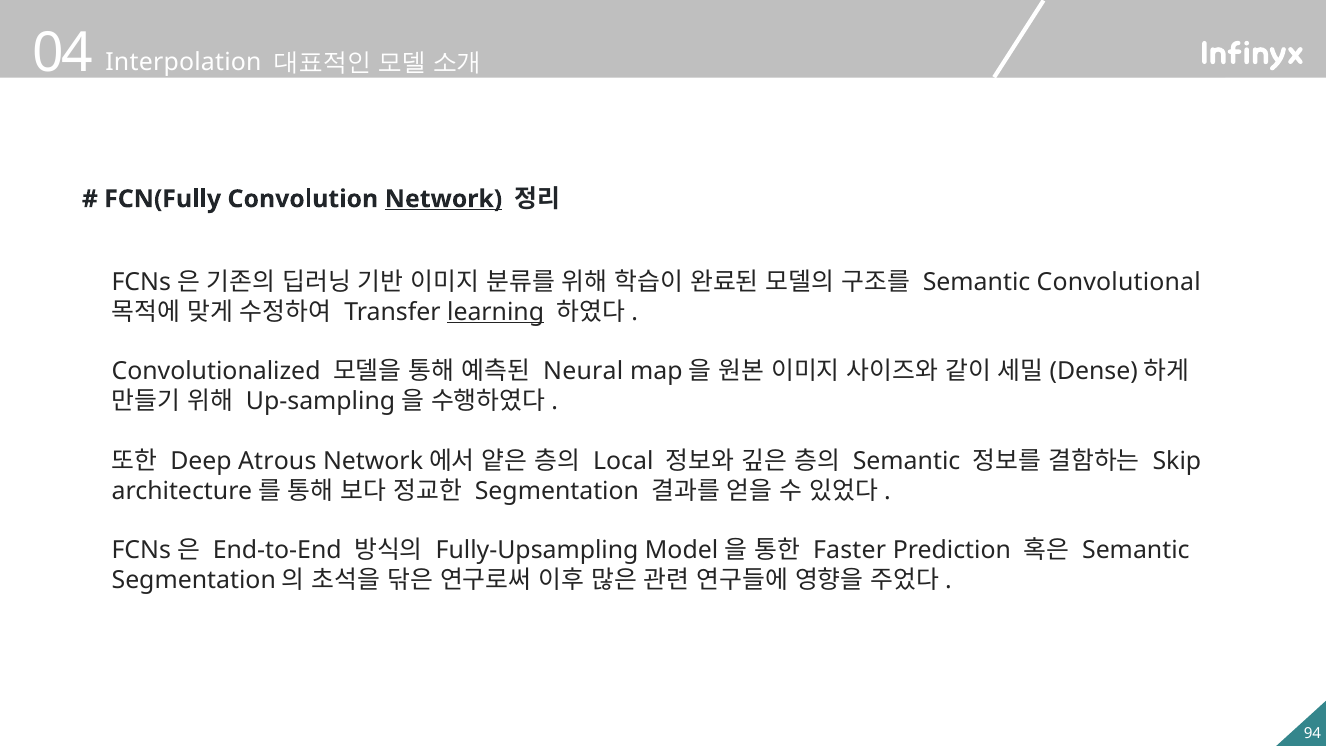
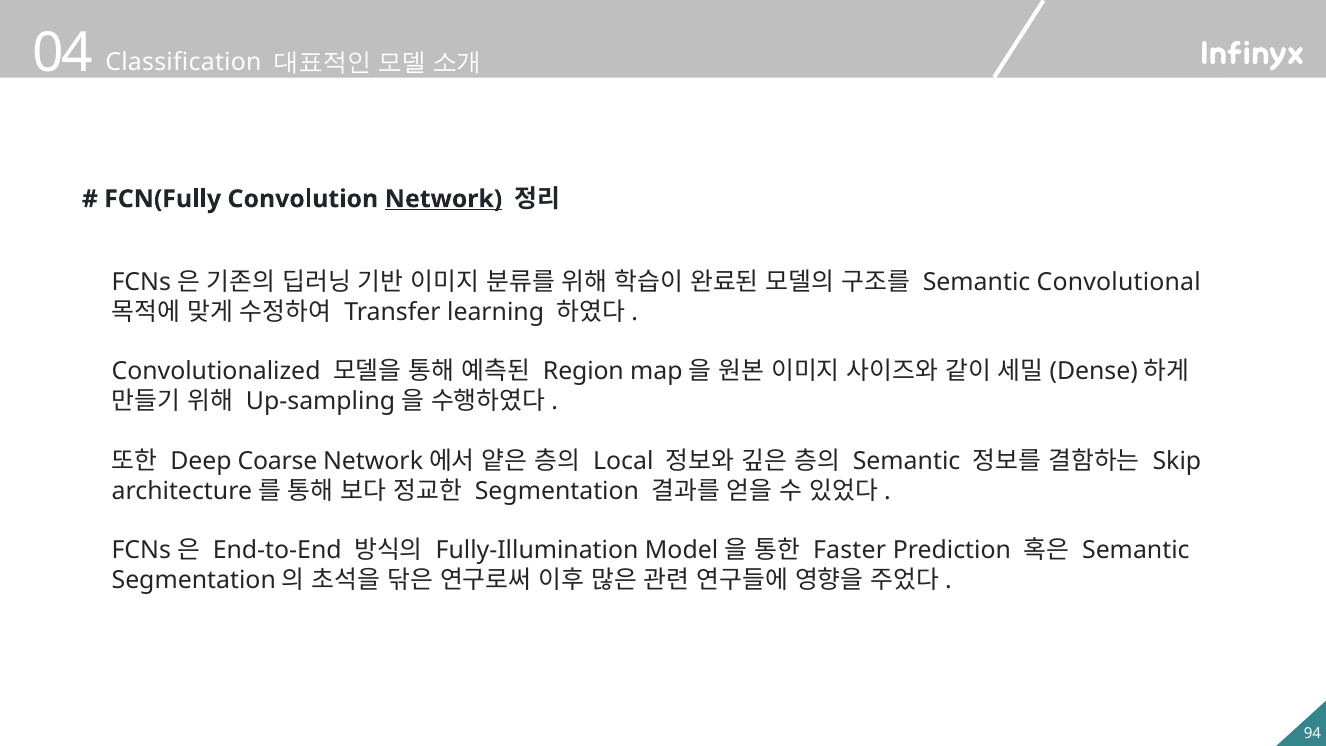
Interpolation: Interpolation -> Classification
learning underline: present -> none
Neural: Neural -> Region
Atrous: Atrous -> Coarse
Fully-Upsampling: Fully-Upsampling -> Fully-Illumination
